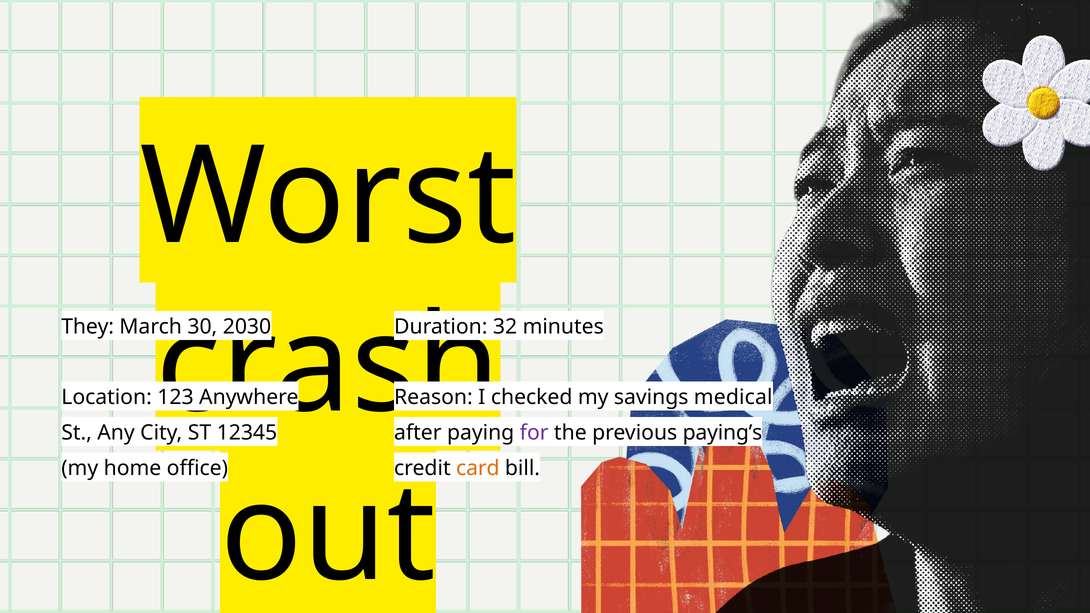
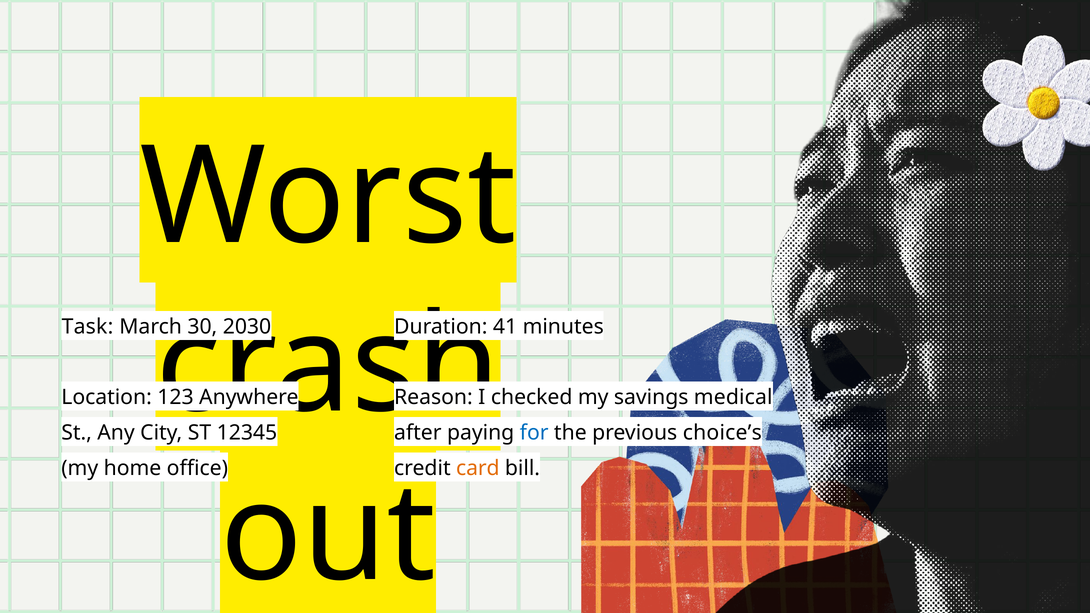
They: They -> Task
32: 32 -> 41
for colour: purple -> blue
paying’s: paying’s -> choice’s
